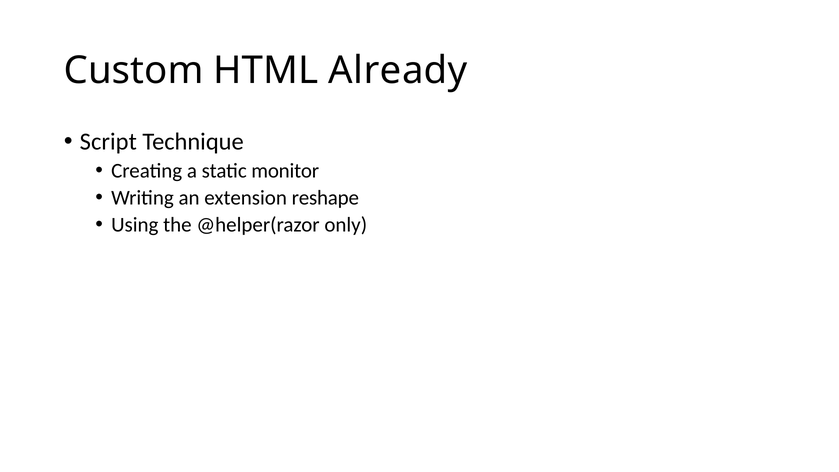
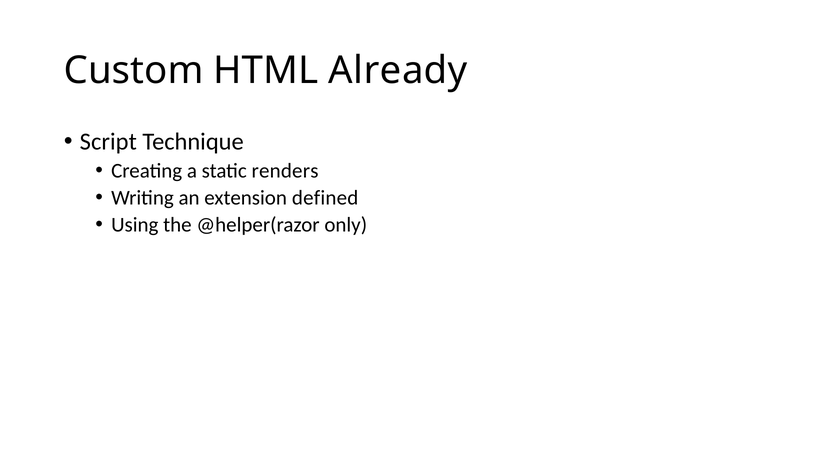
monitor: monitor -> renders
reshape: reshape -> defined
